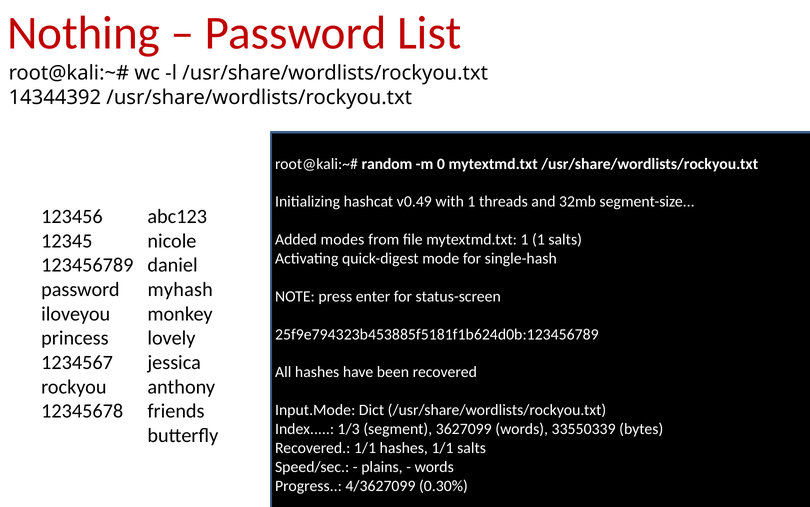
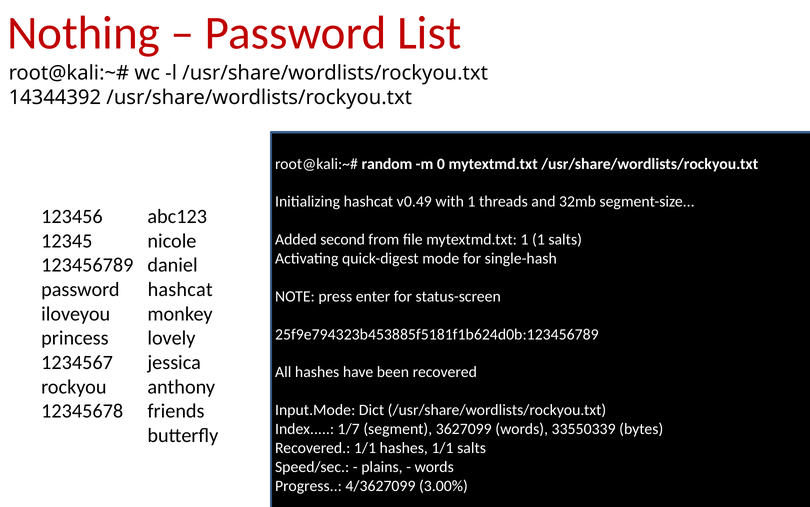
modes: modes -> second
myhash at (180, 289): myhash -> hashcat
1/3: 1/3 -> 1/7
0.30%: 0.30% -> 3.00%
